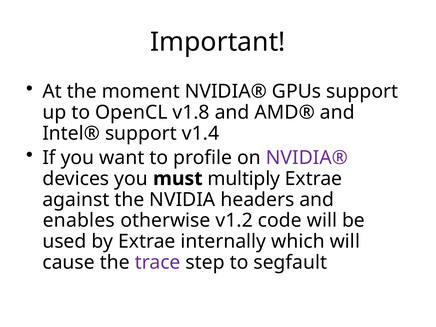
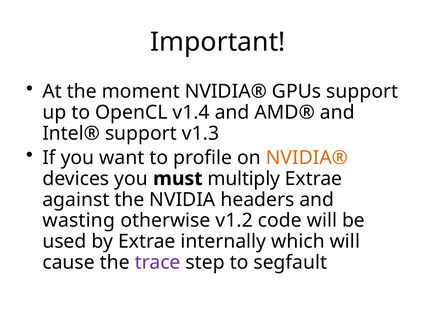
v1.8: v1.8 -> v1.4
v1.4: v1.4 -> v1.3
NVIDIA® at (307, 158) colour: purple -> orange
enables: enables -> wasting
